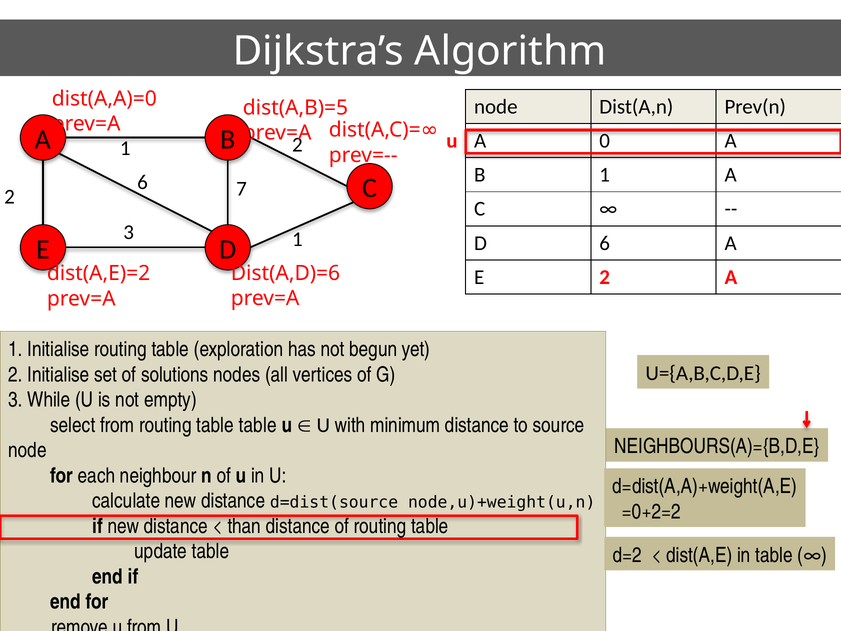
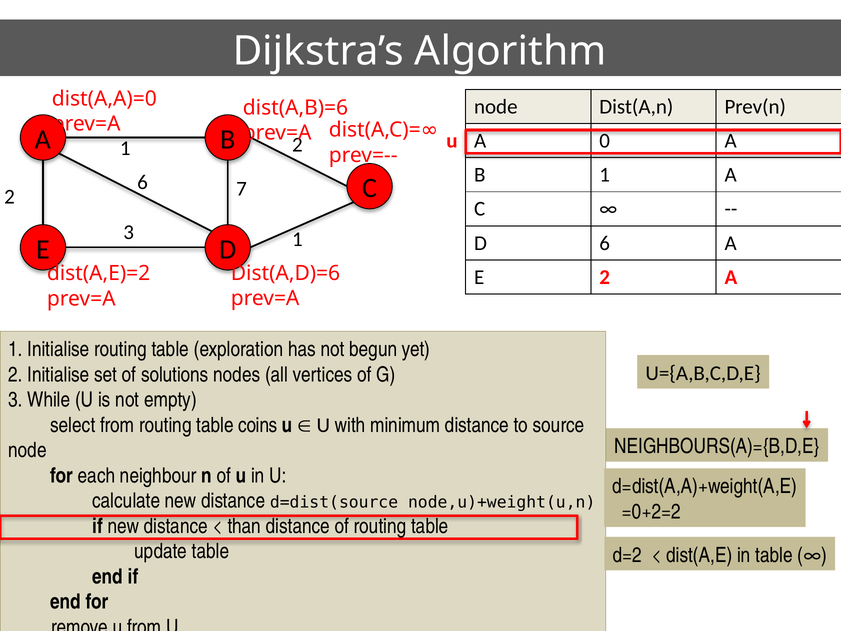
dist(A,B)=5: dist(A,B)=5 -> dist(A,B)=6
table table: table -> coins
